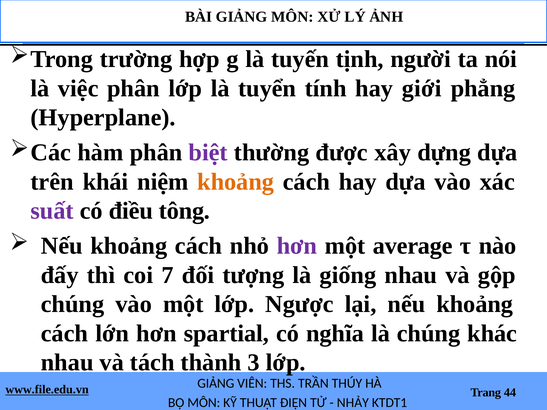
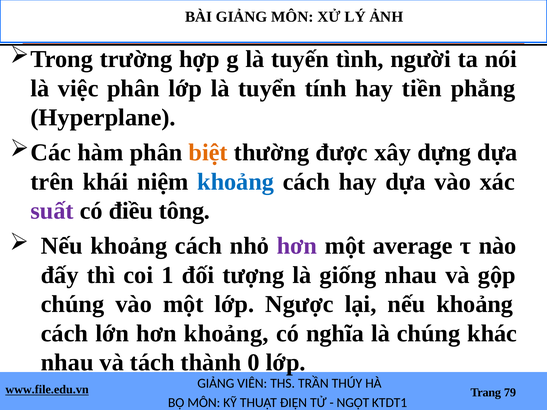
tịnh: tịnh -> tình
giới: giới -> tiền
biệt colour: purple -> orange
khoảng at (236, 182) colour: orange -> blue
7: 7 -> 1
hơn spartial: spartial -> khoảng
3: 3 -> 0
44: 44 -> 79
NHẢY: NHẢY -> NGỘT
